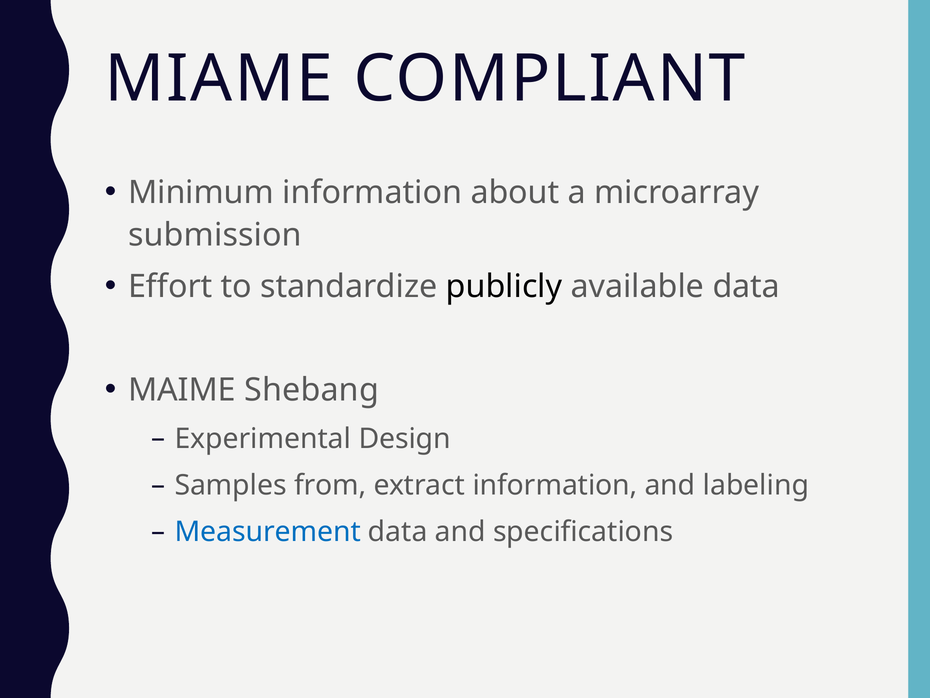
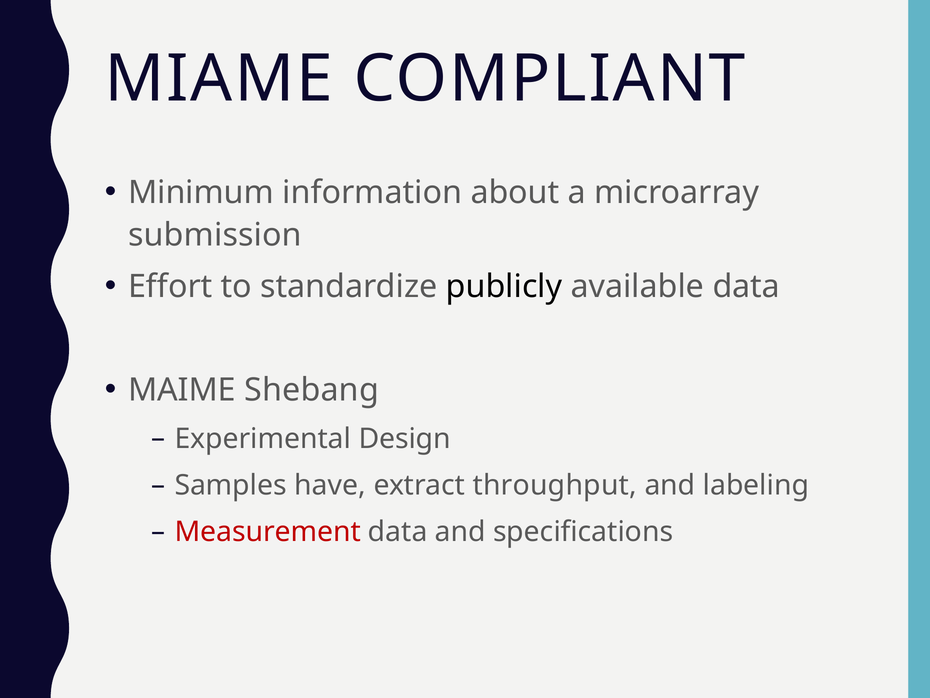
from: from -> have
extract information: information -> throughput
Measurement colour: blue -> red
